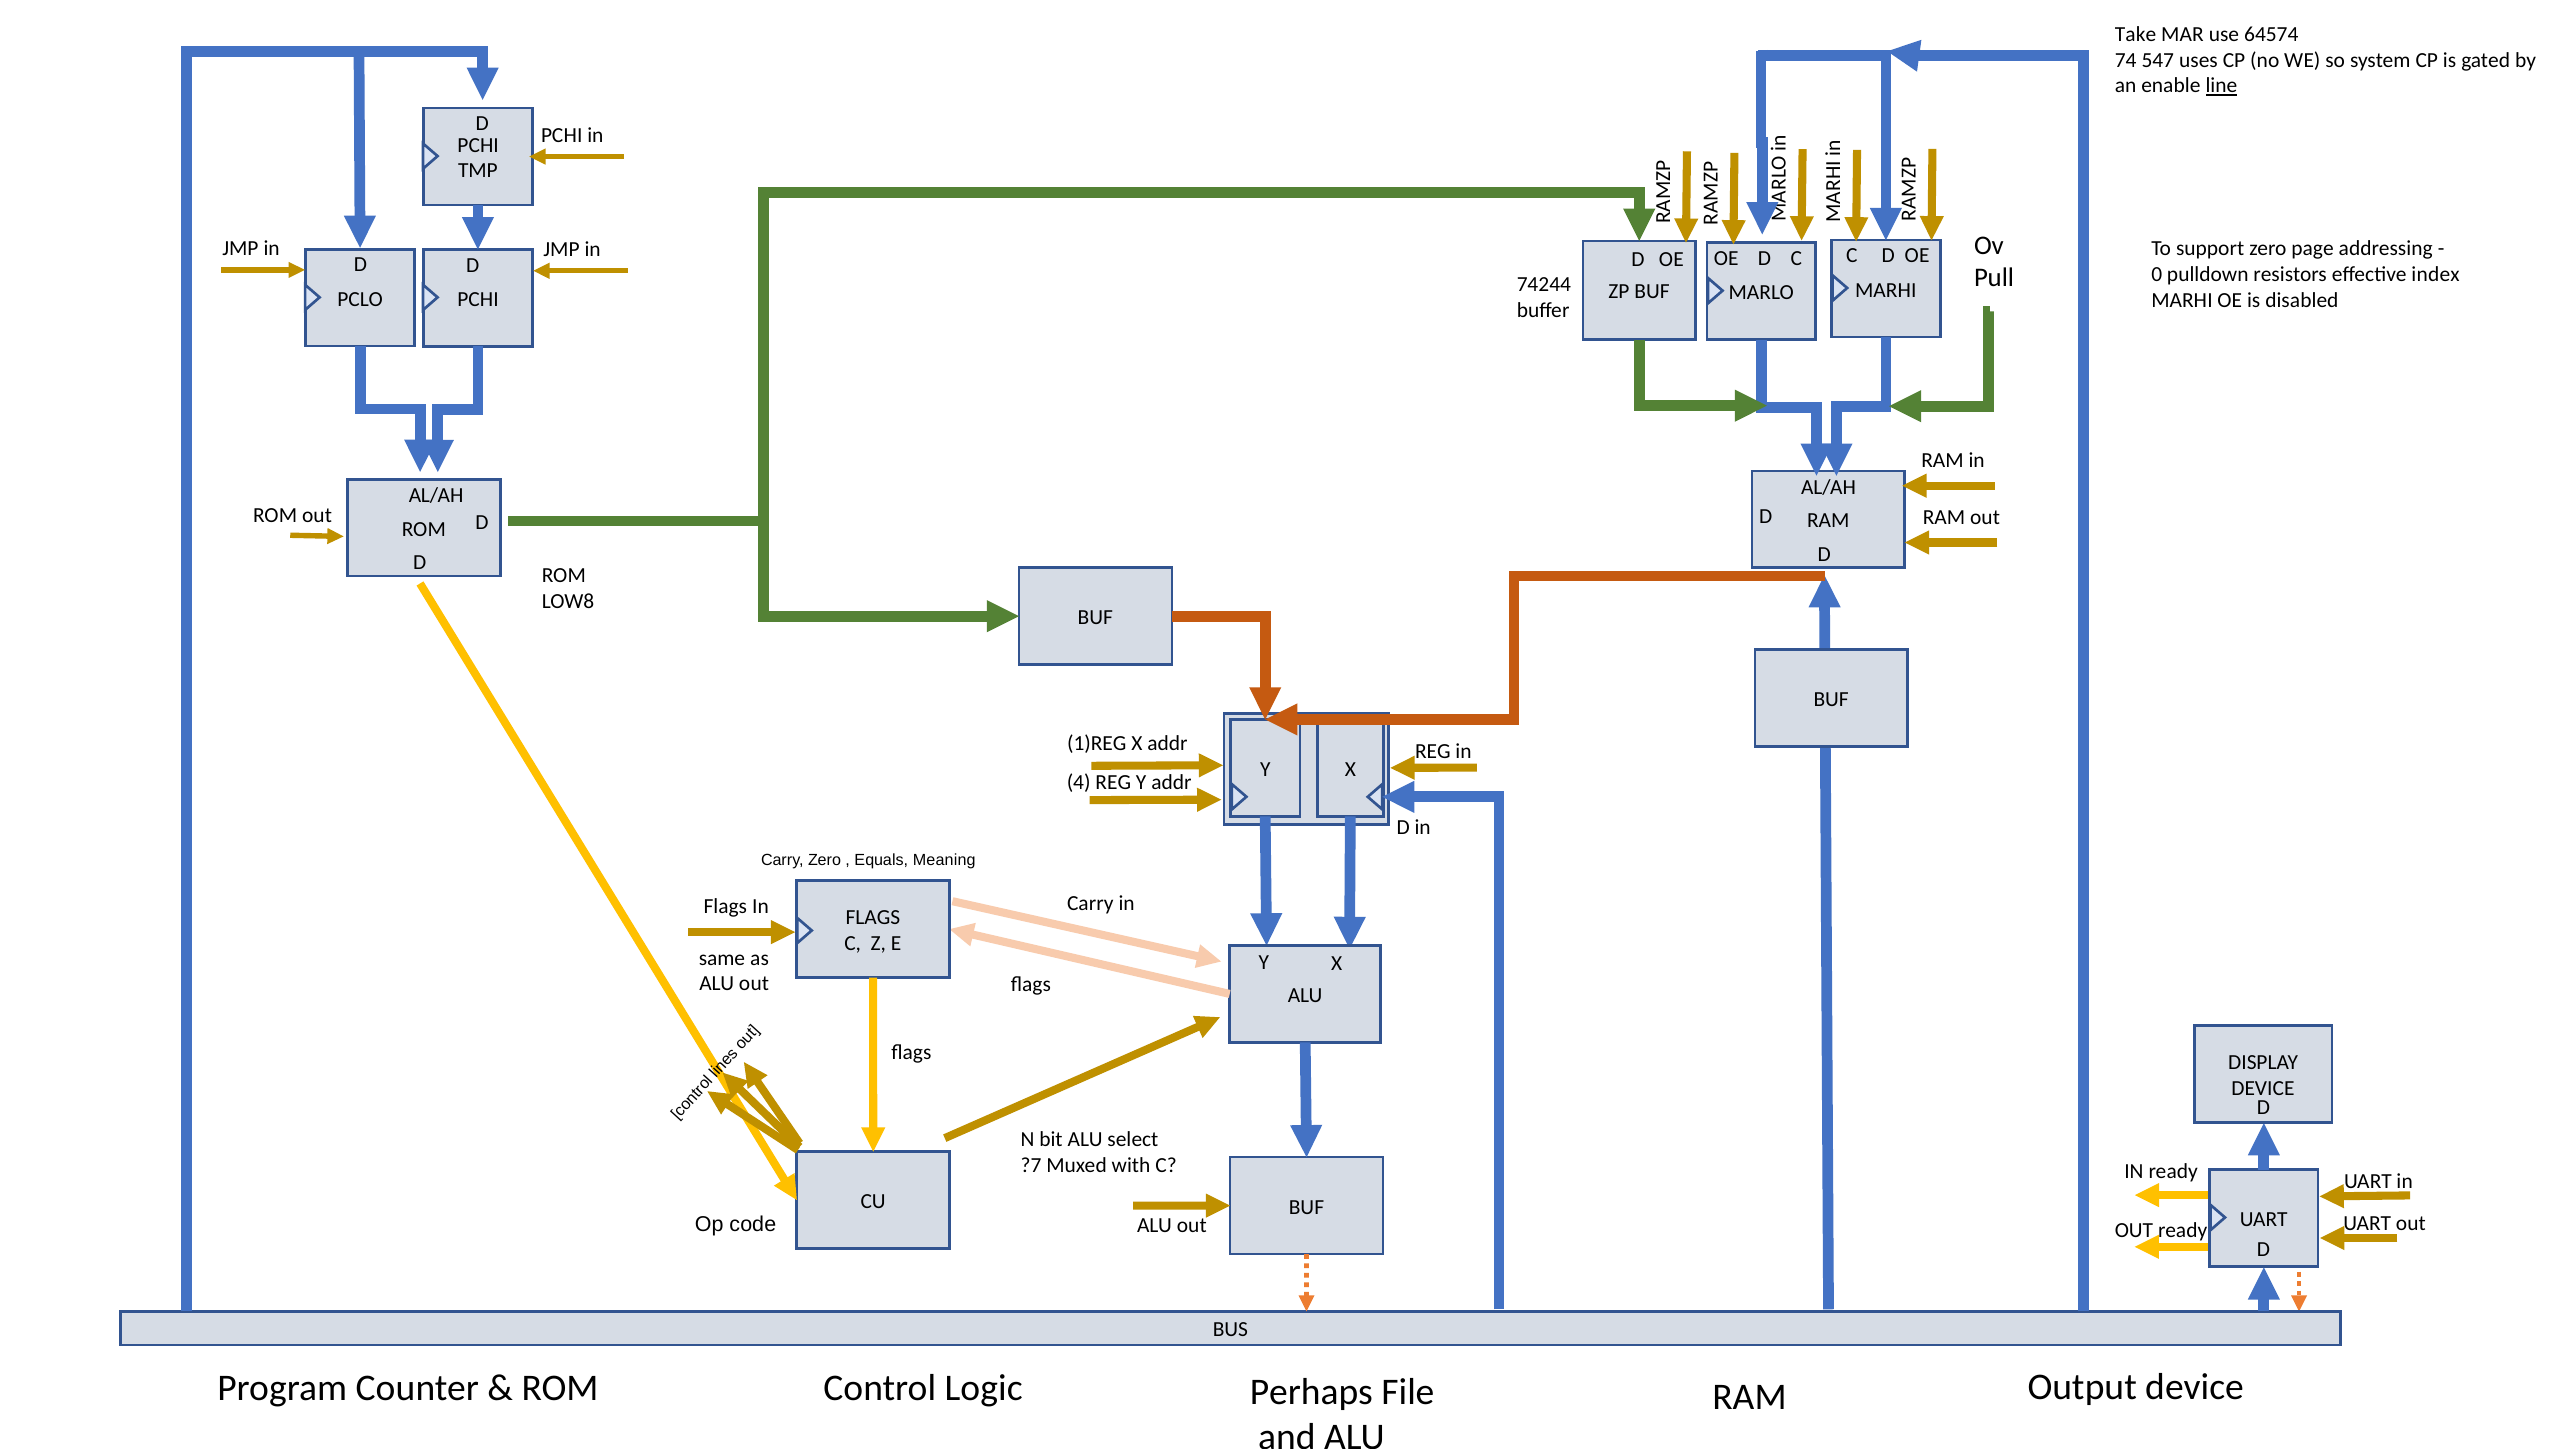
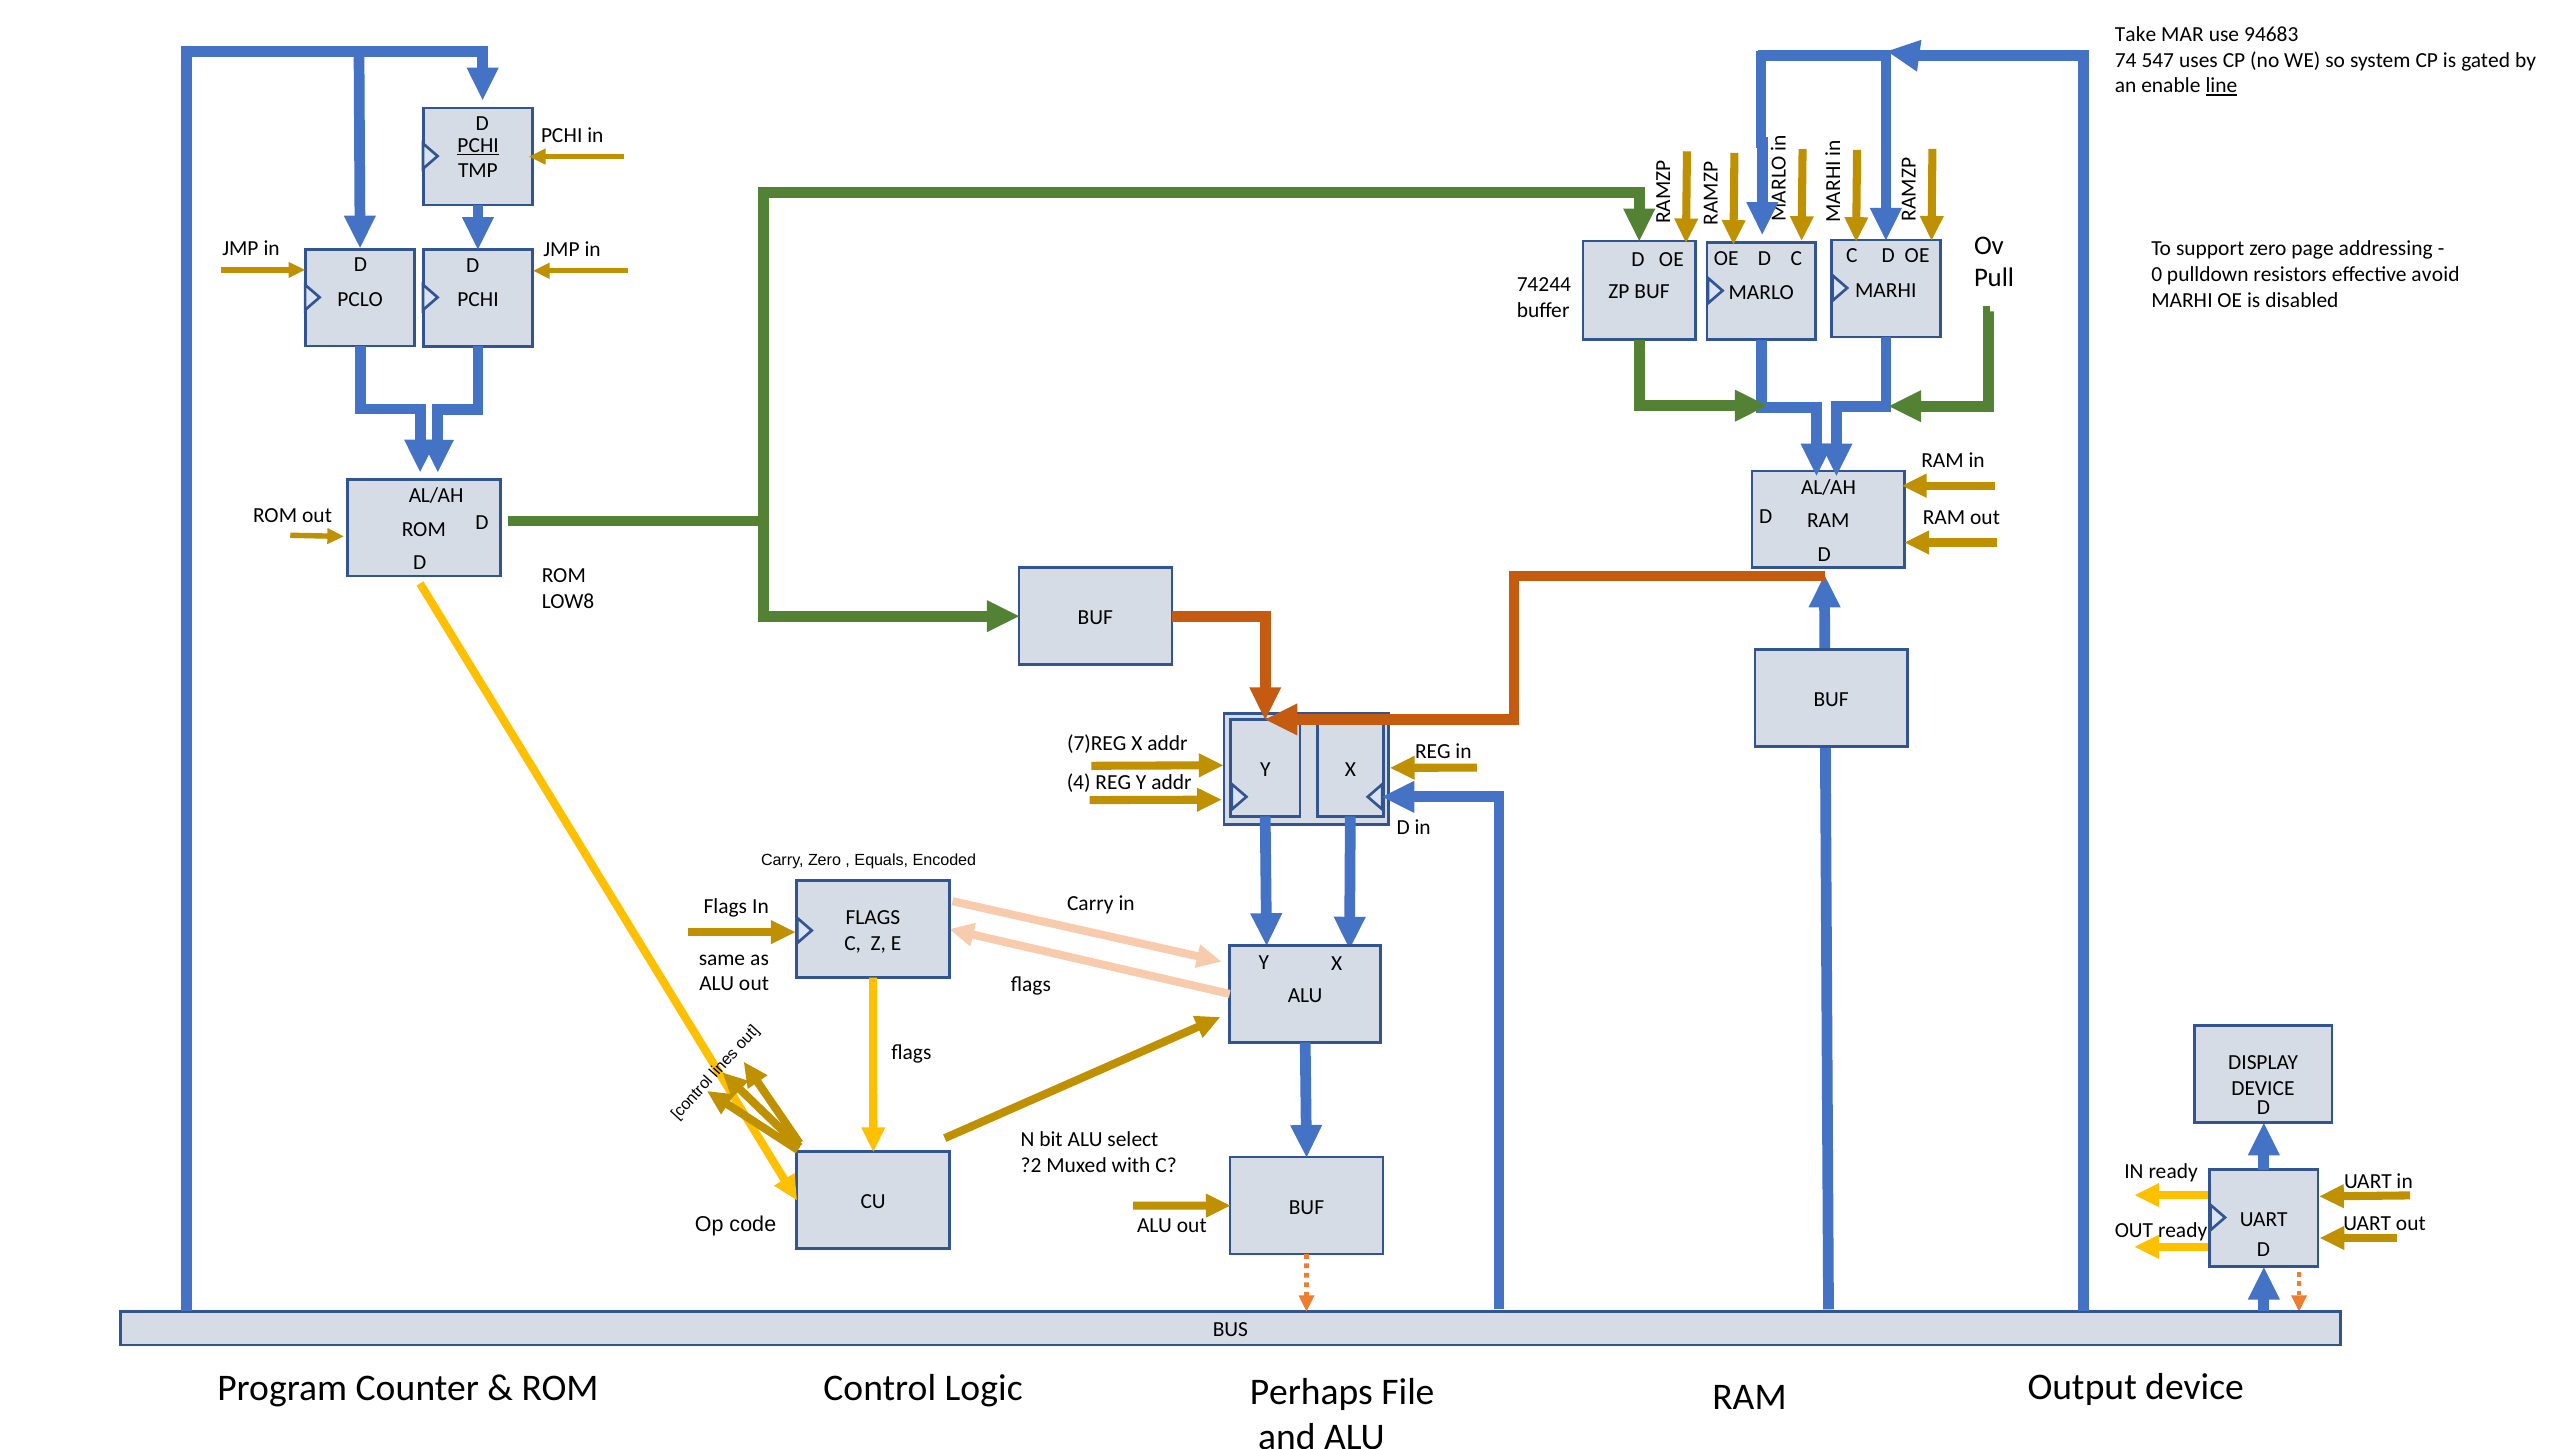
64574: 64574 -> 94683
PCHI at (478, 145) underline: none -> present
index: index -> avoid
1)REG: 1)REG -> 7)REG
Meaning: Meaning -> Encoded
?7: ?7 -> ?2
